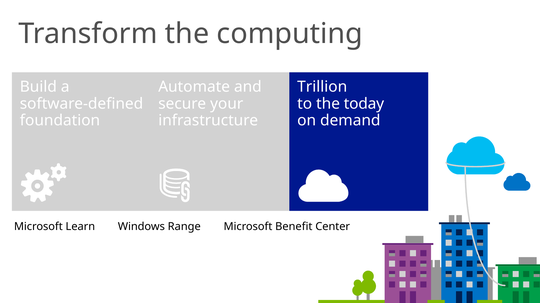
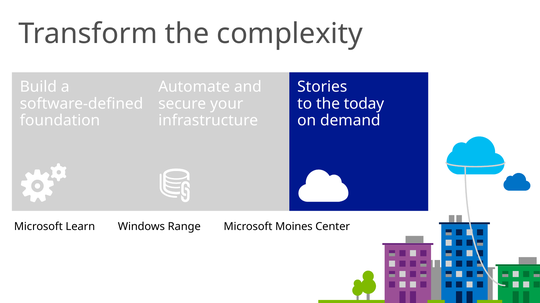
computing: computing -> complexity
Trillion: Trillion -> Stories
Benefit: Benefit -> Moines
